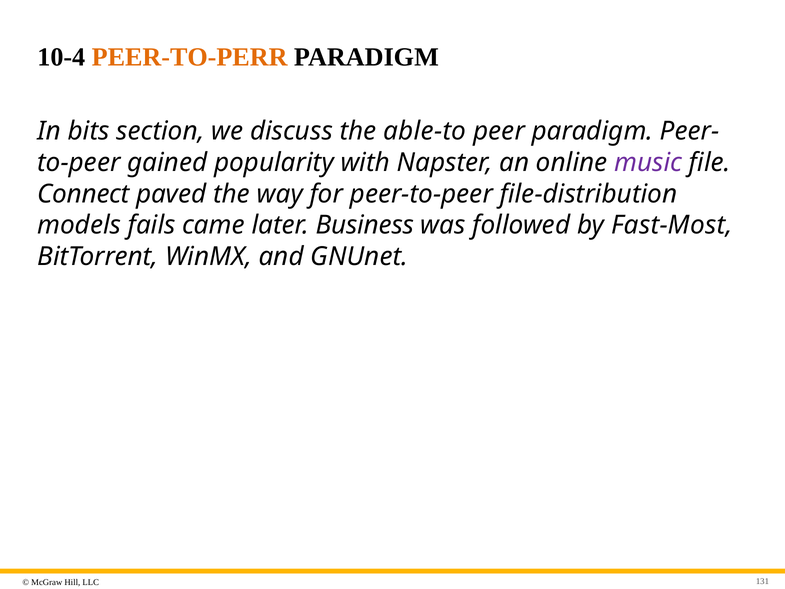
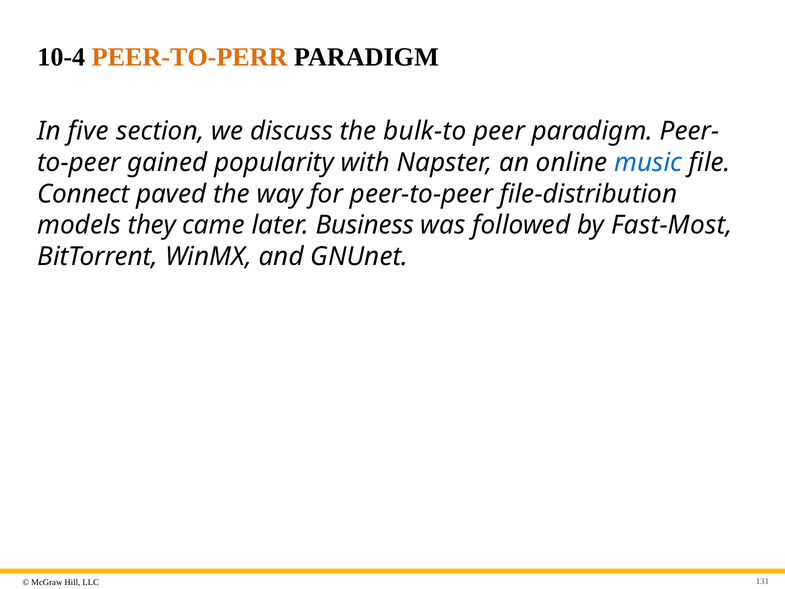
bits: bits -> five
able-to: able-to -> bulk-to
music colour: purple -> blue
fails: fails -> they
